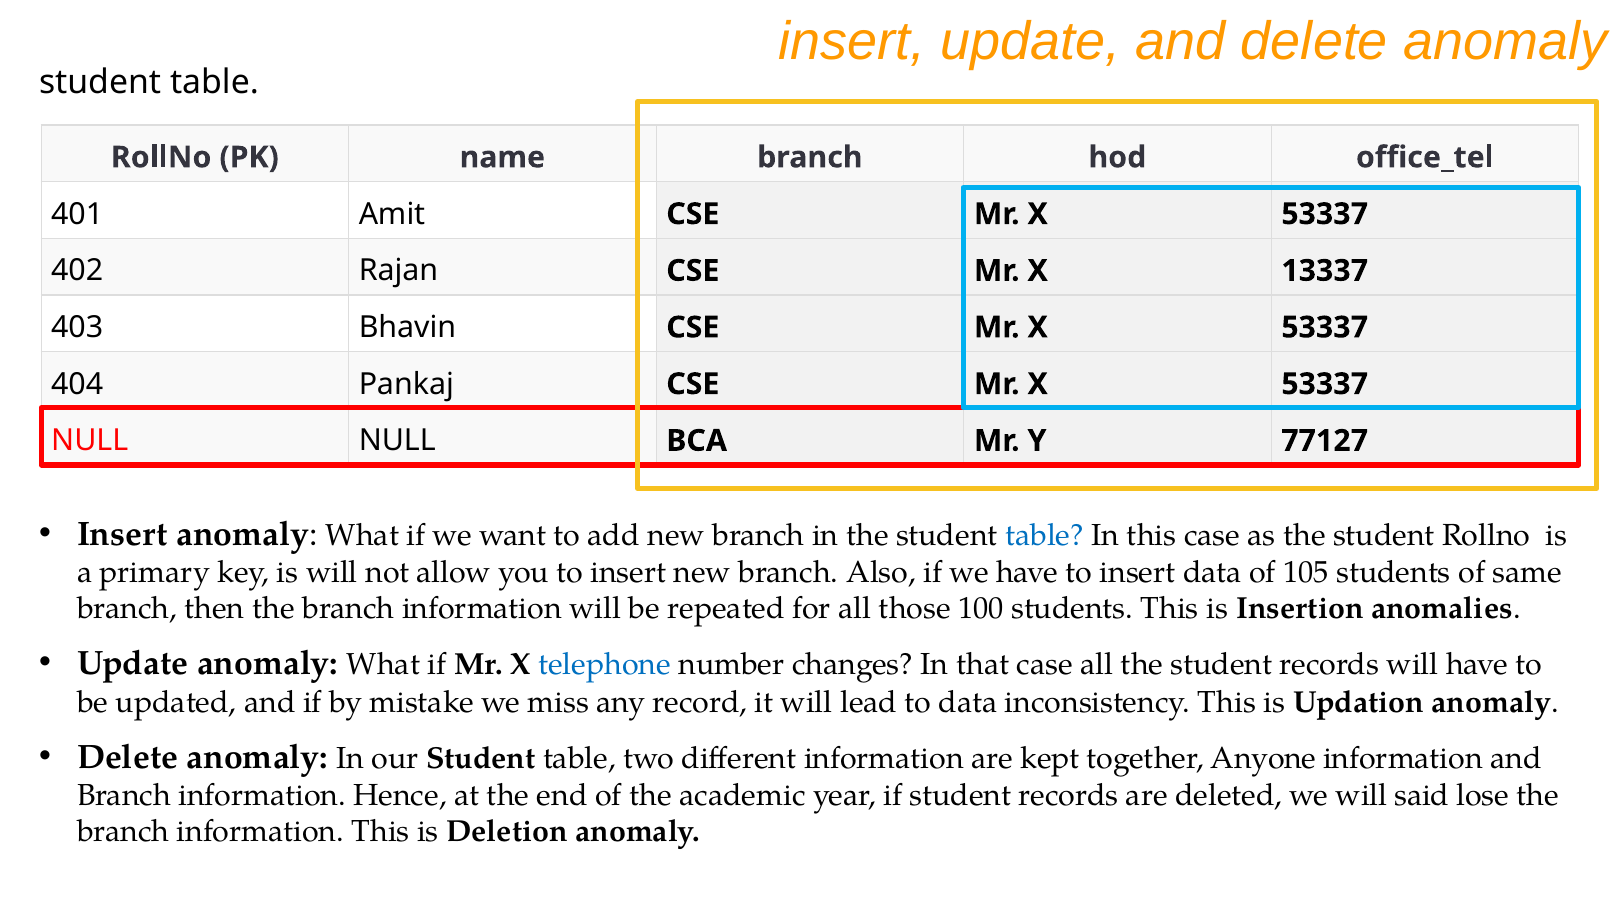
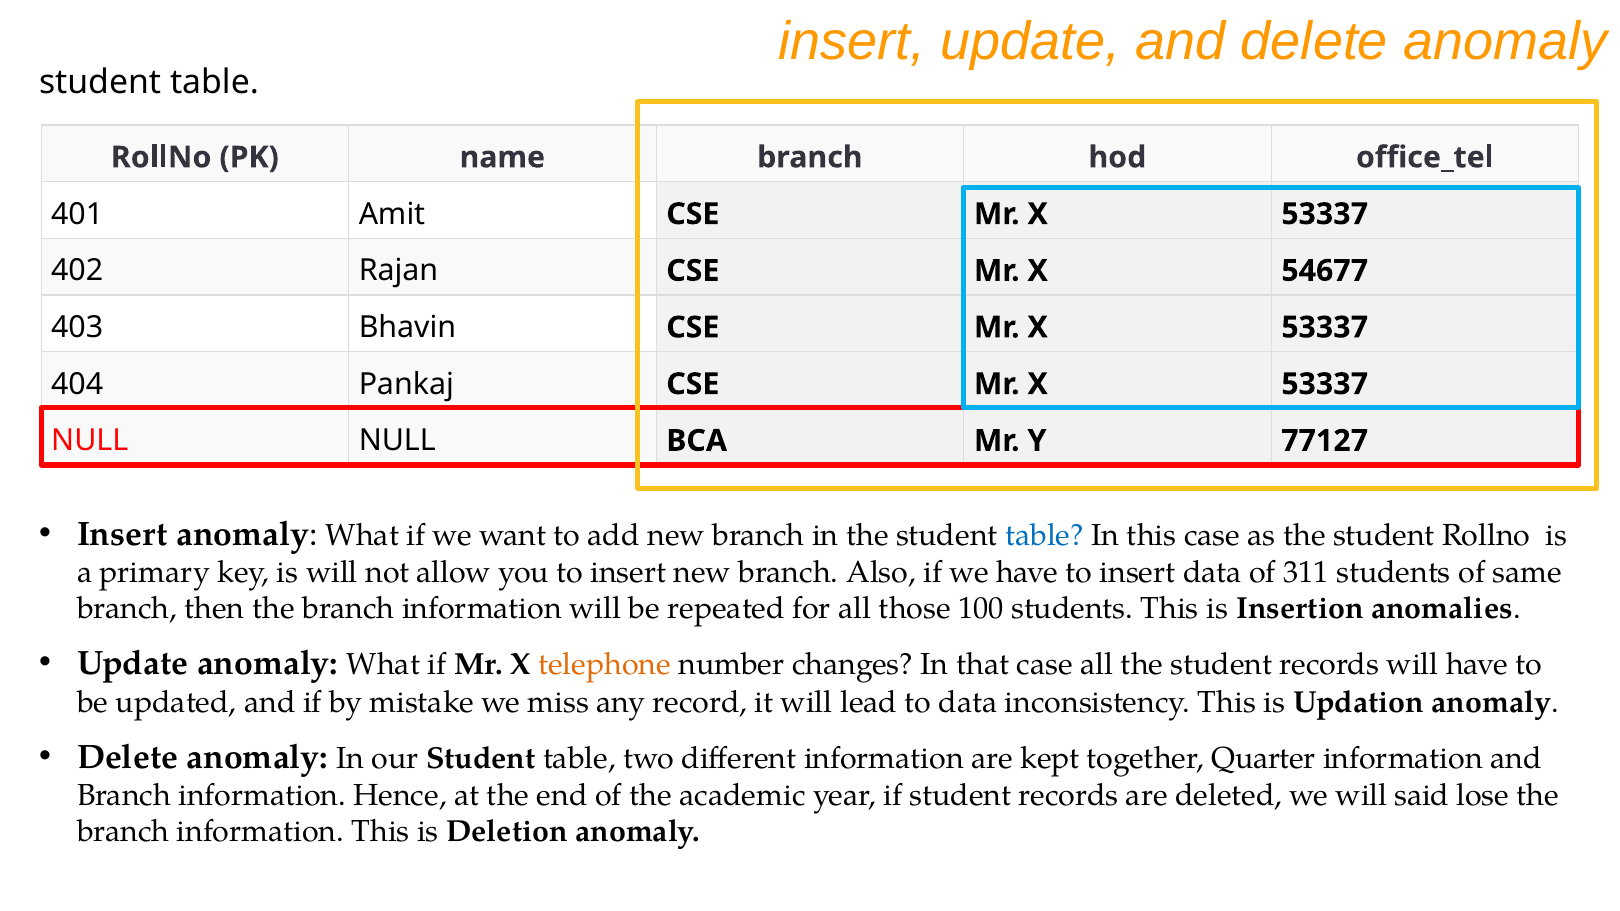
13337: 13337 -> 54677
105: 105 -> 311
telephone colour: blue -> orange
Anyone: Anyone -> Quarter
